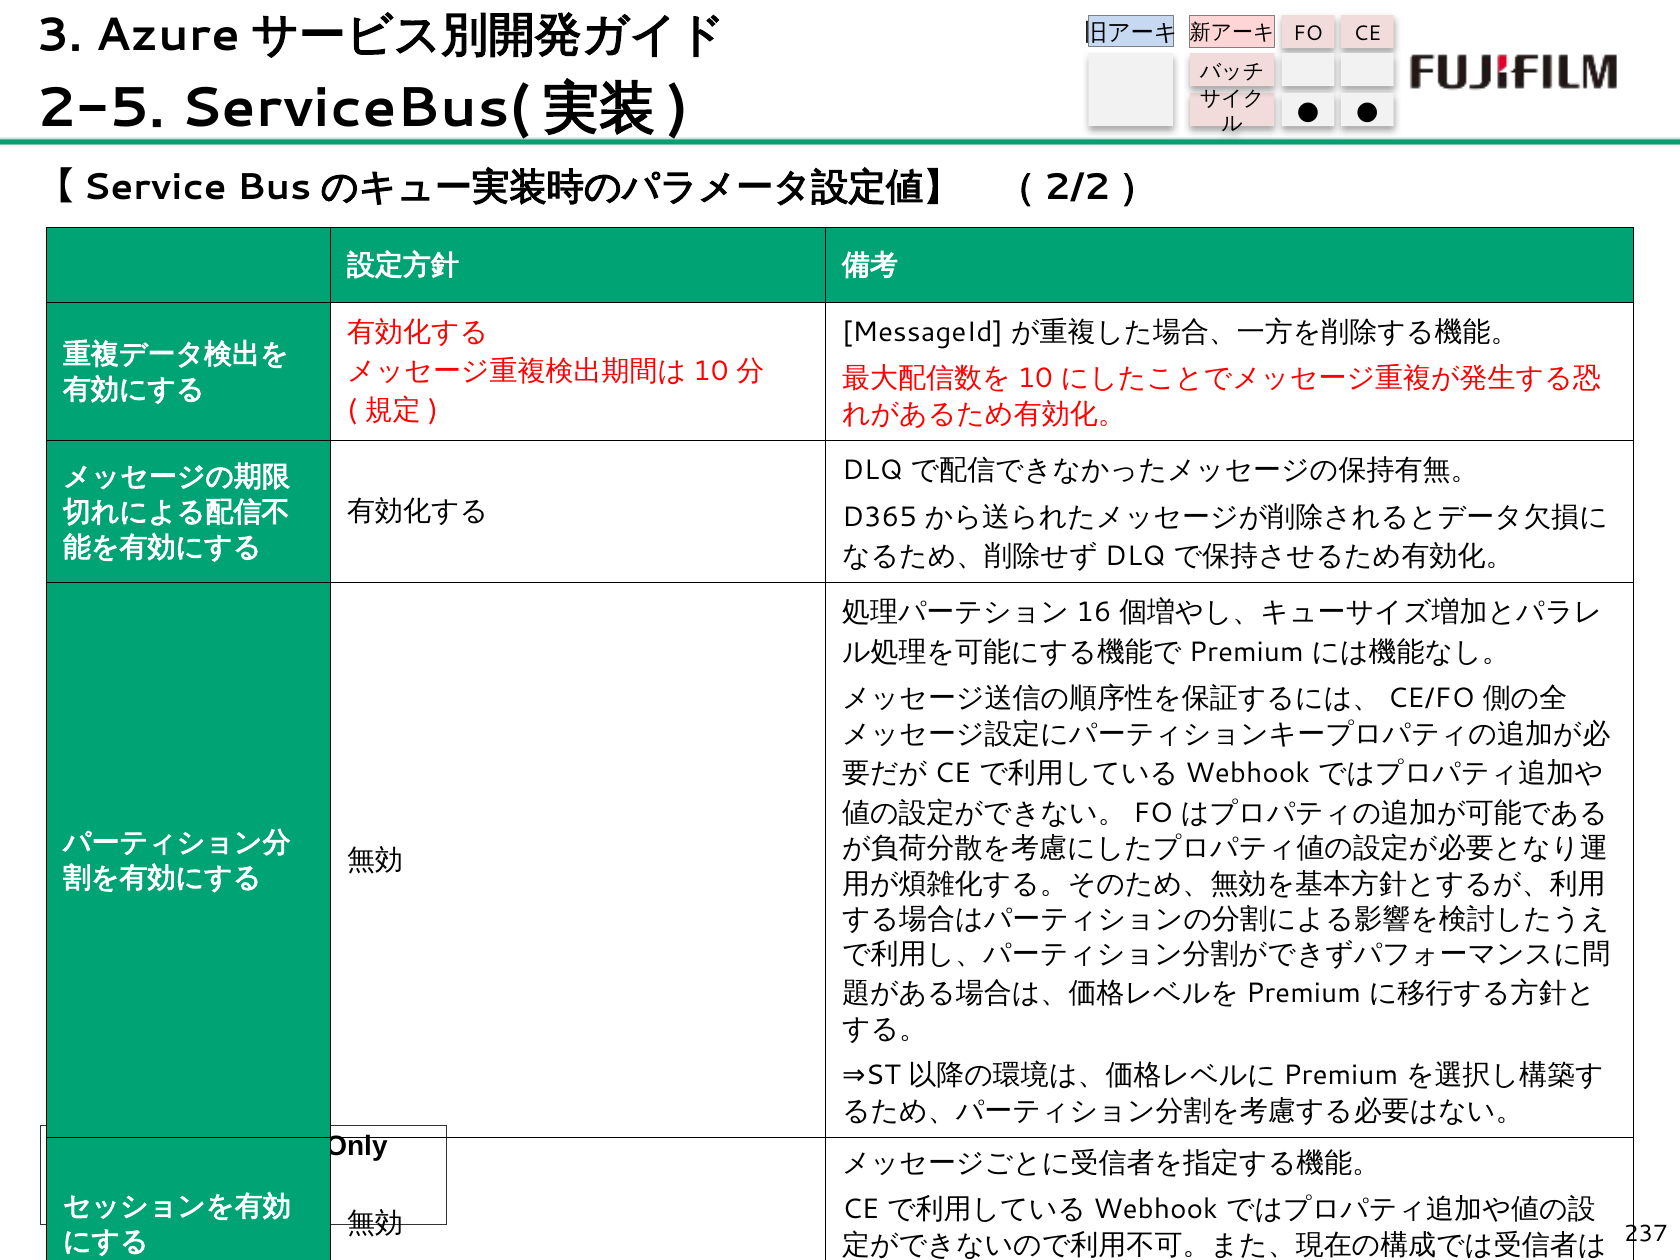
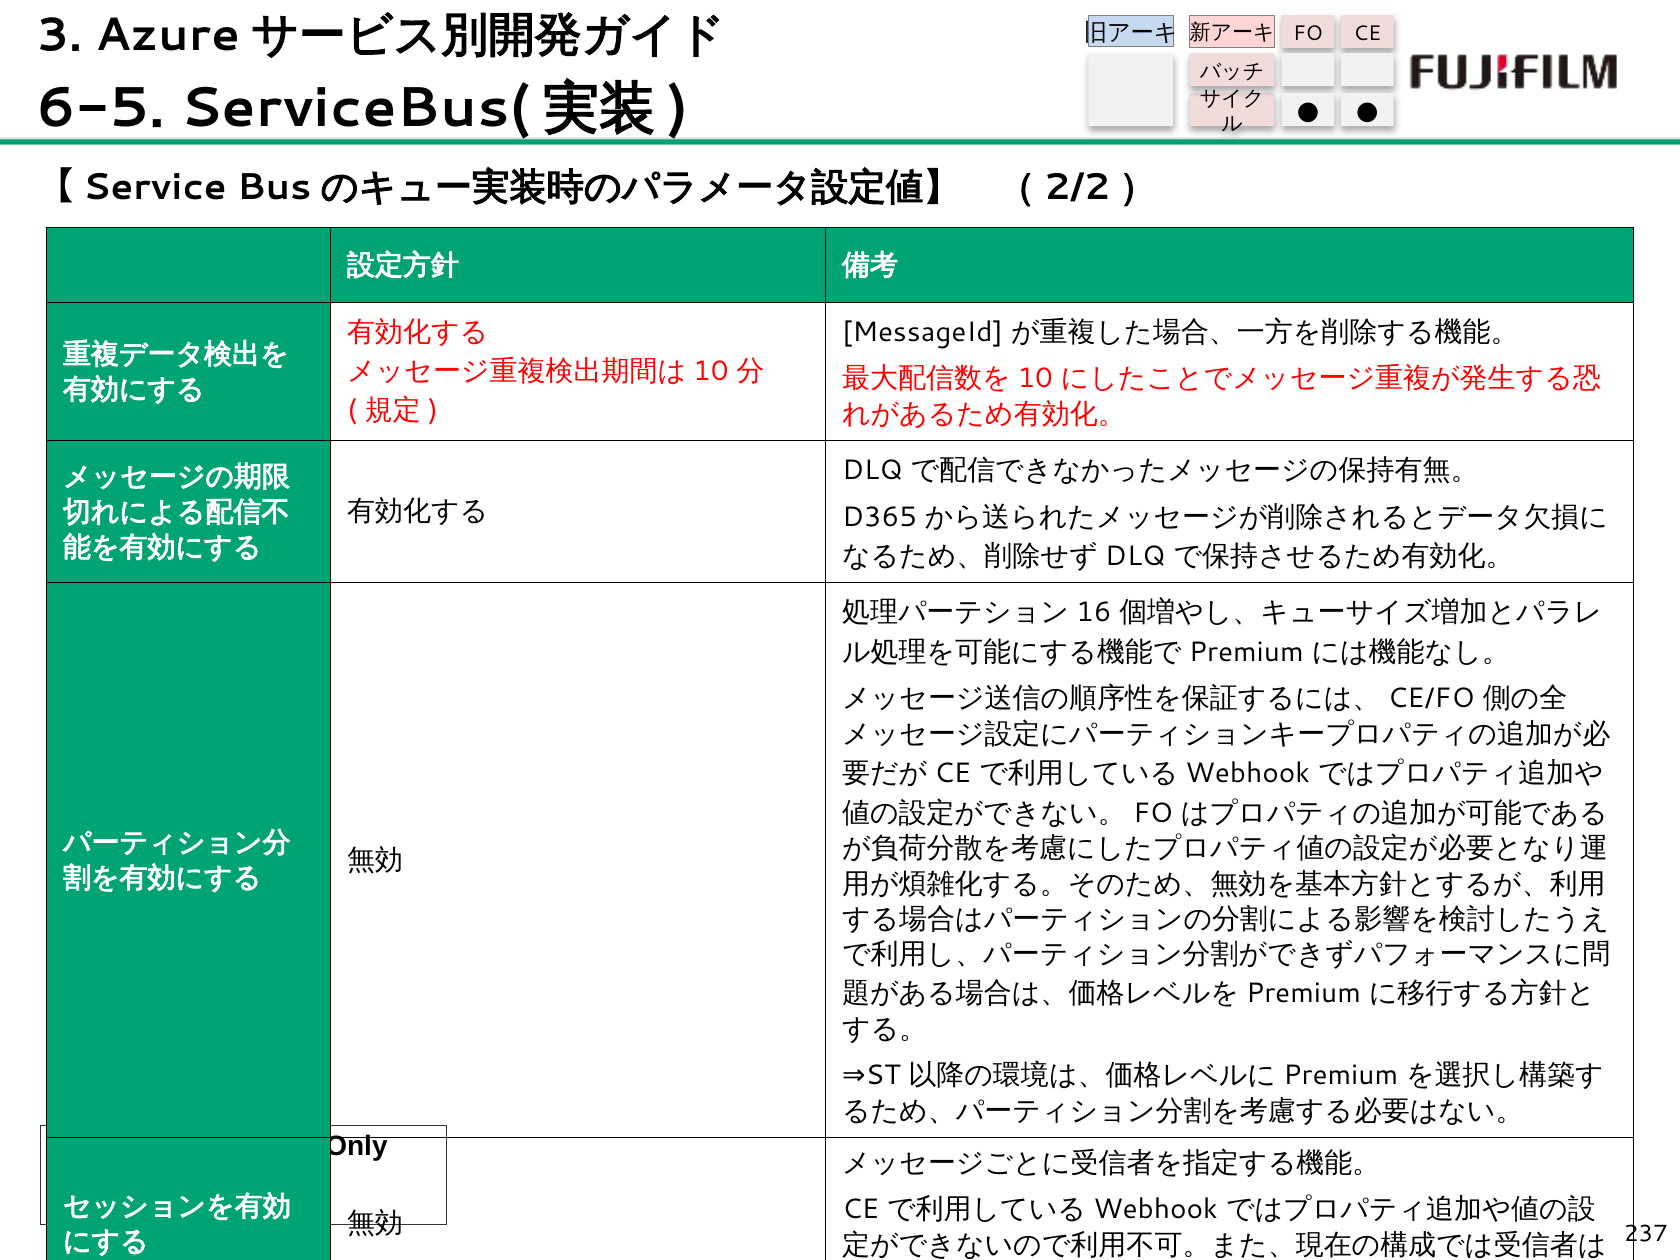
2-5: 2-5 -> 6-5
